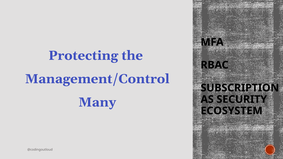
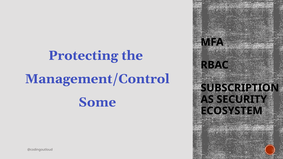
Many: Many -> Some
